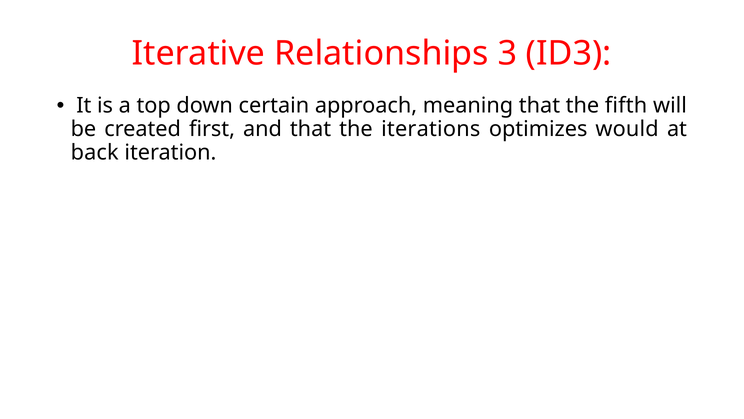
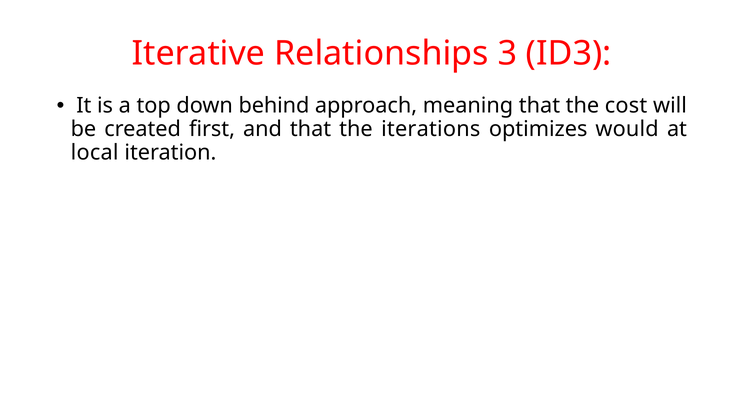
certain: certain -> behind
fifth: fifth -> cost
back: back -> local
